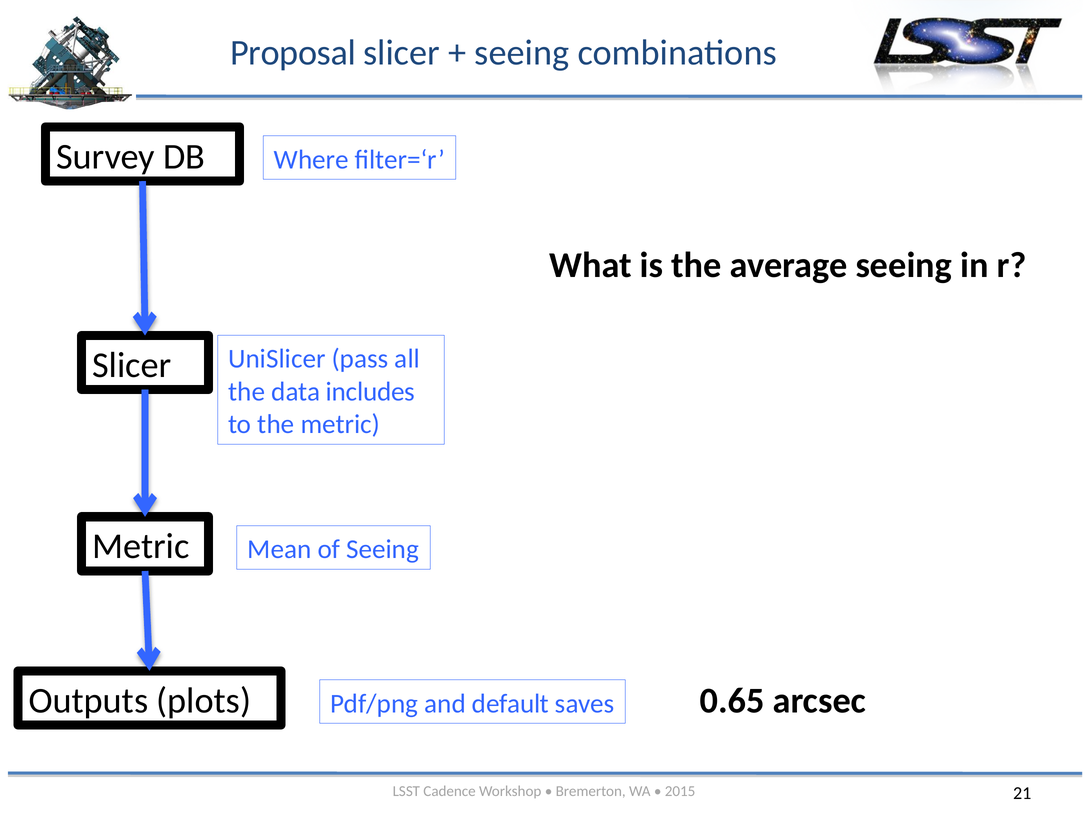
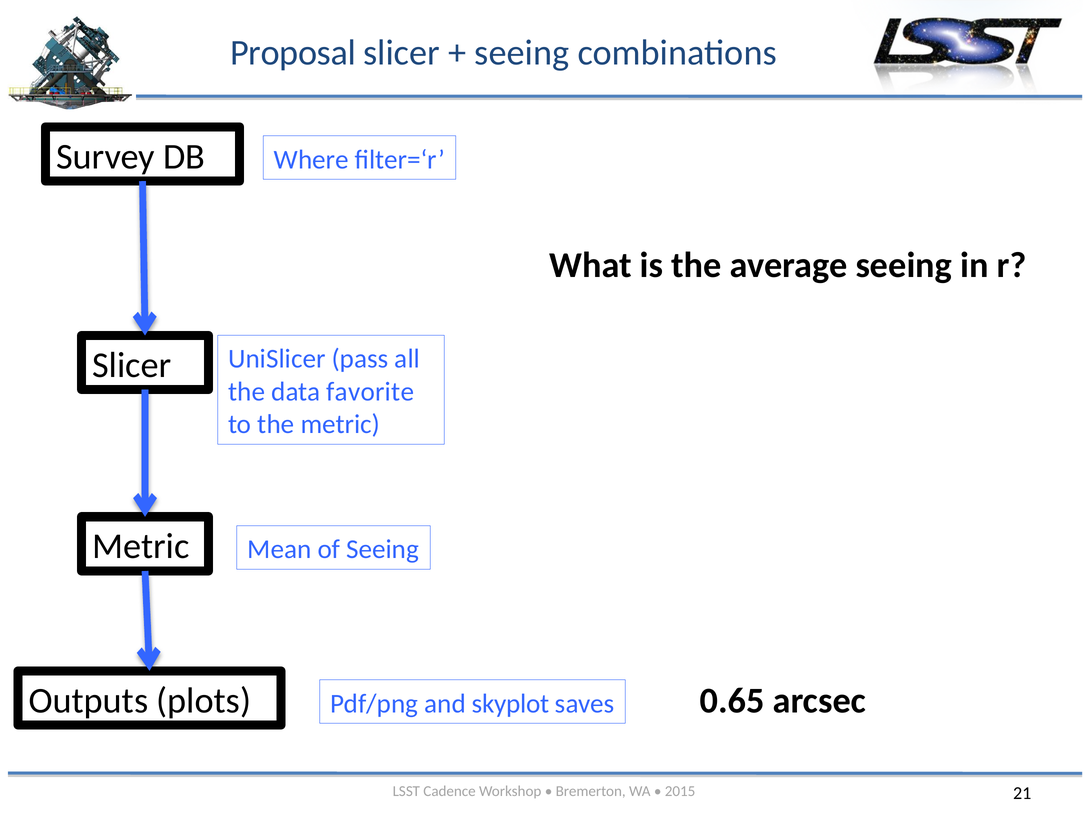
includes: includes -> favorite
default: default -> skyplot
